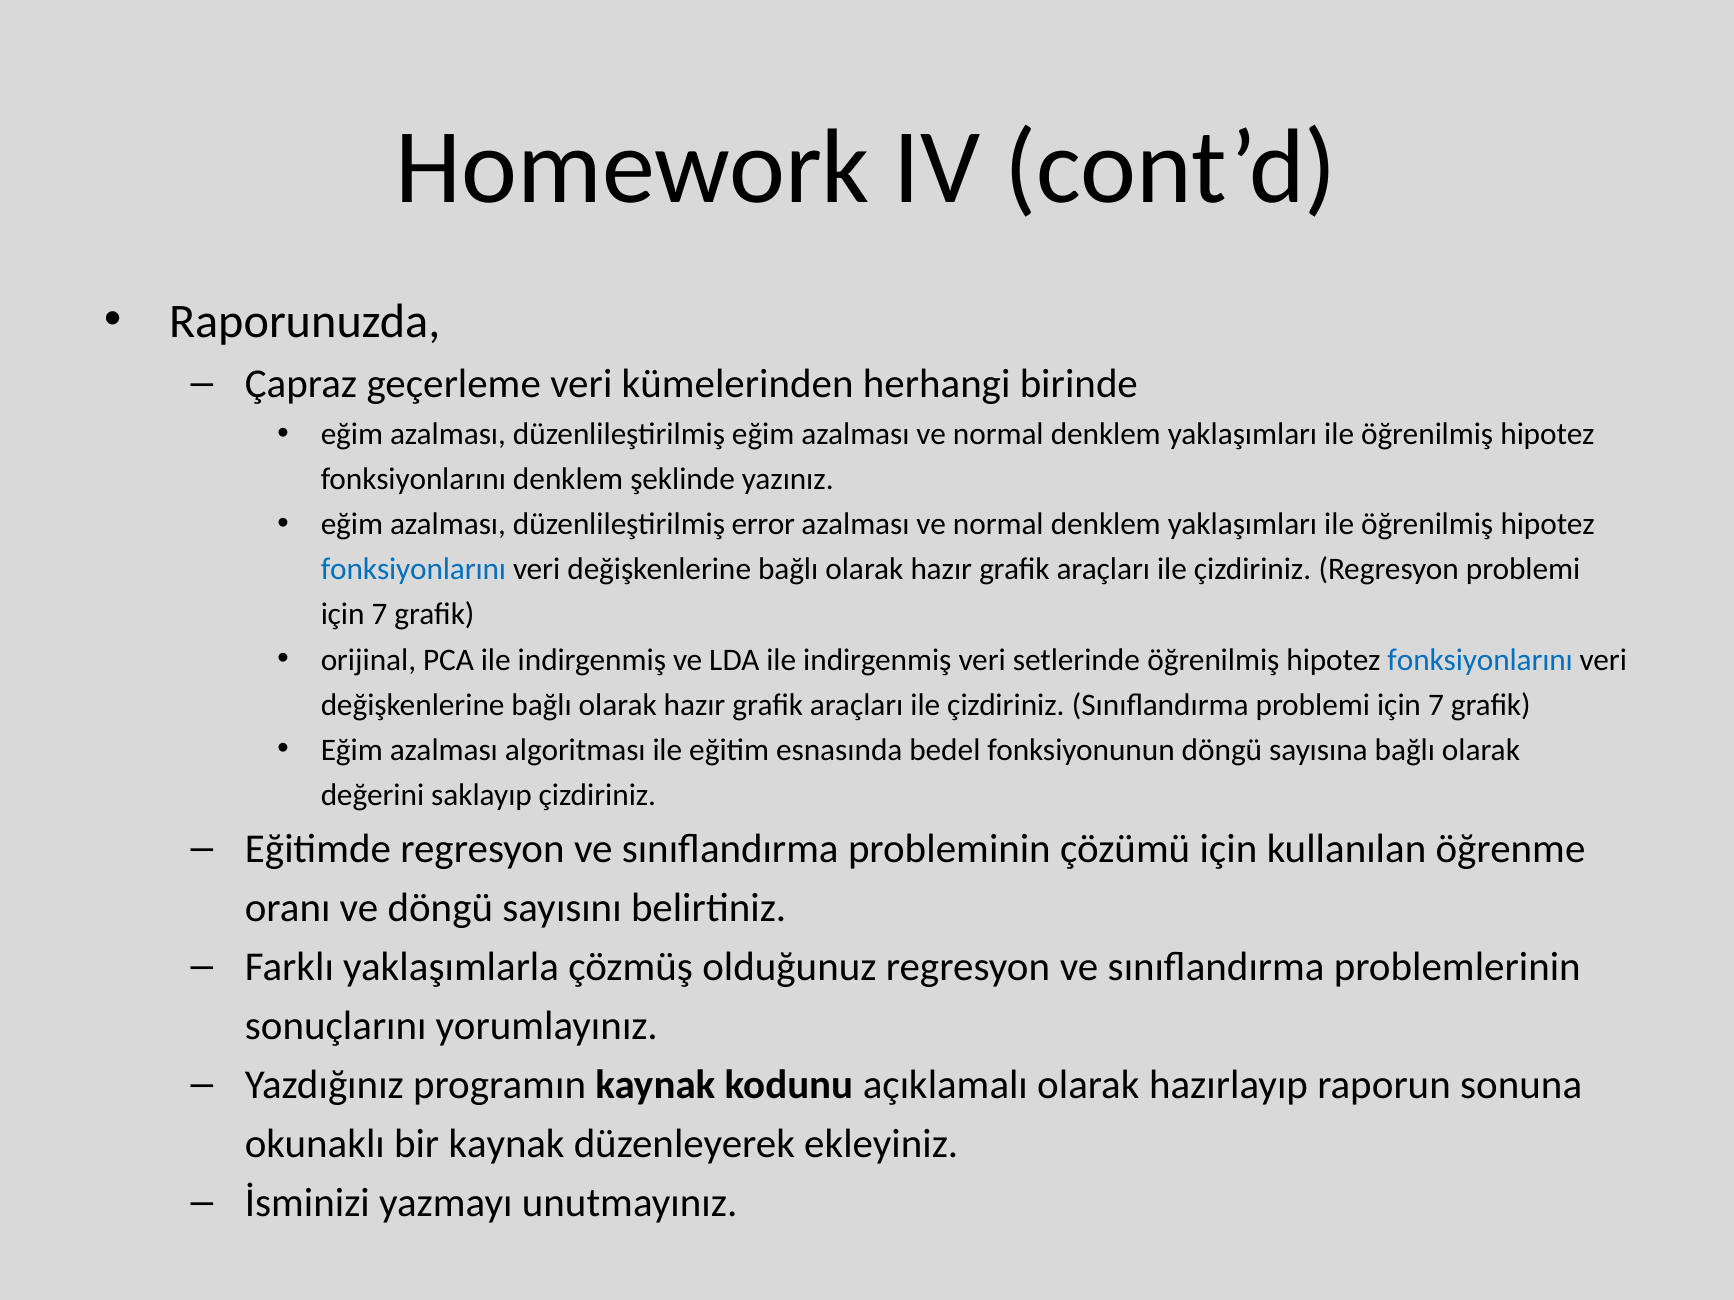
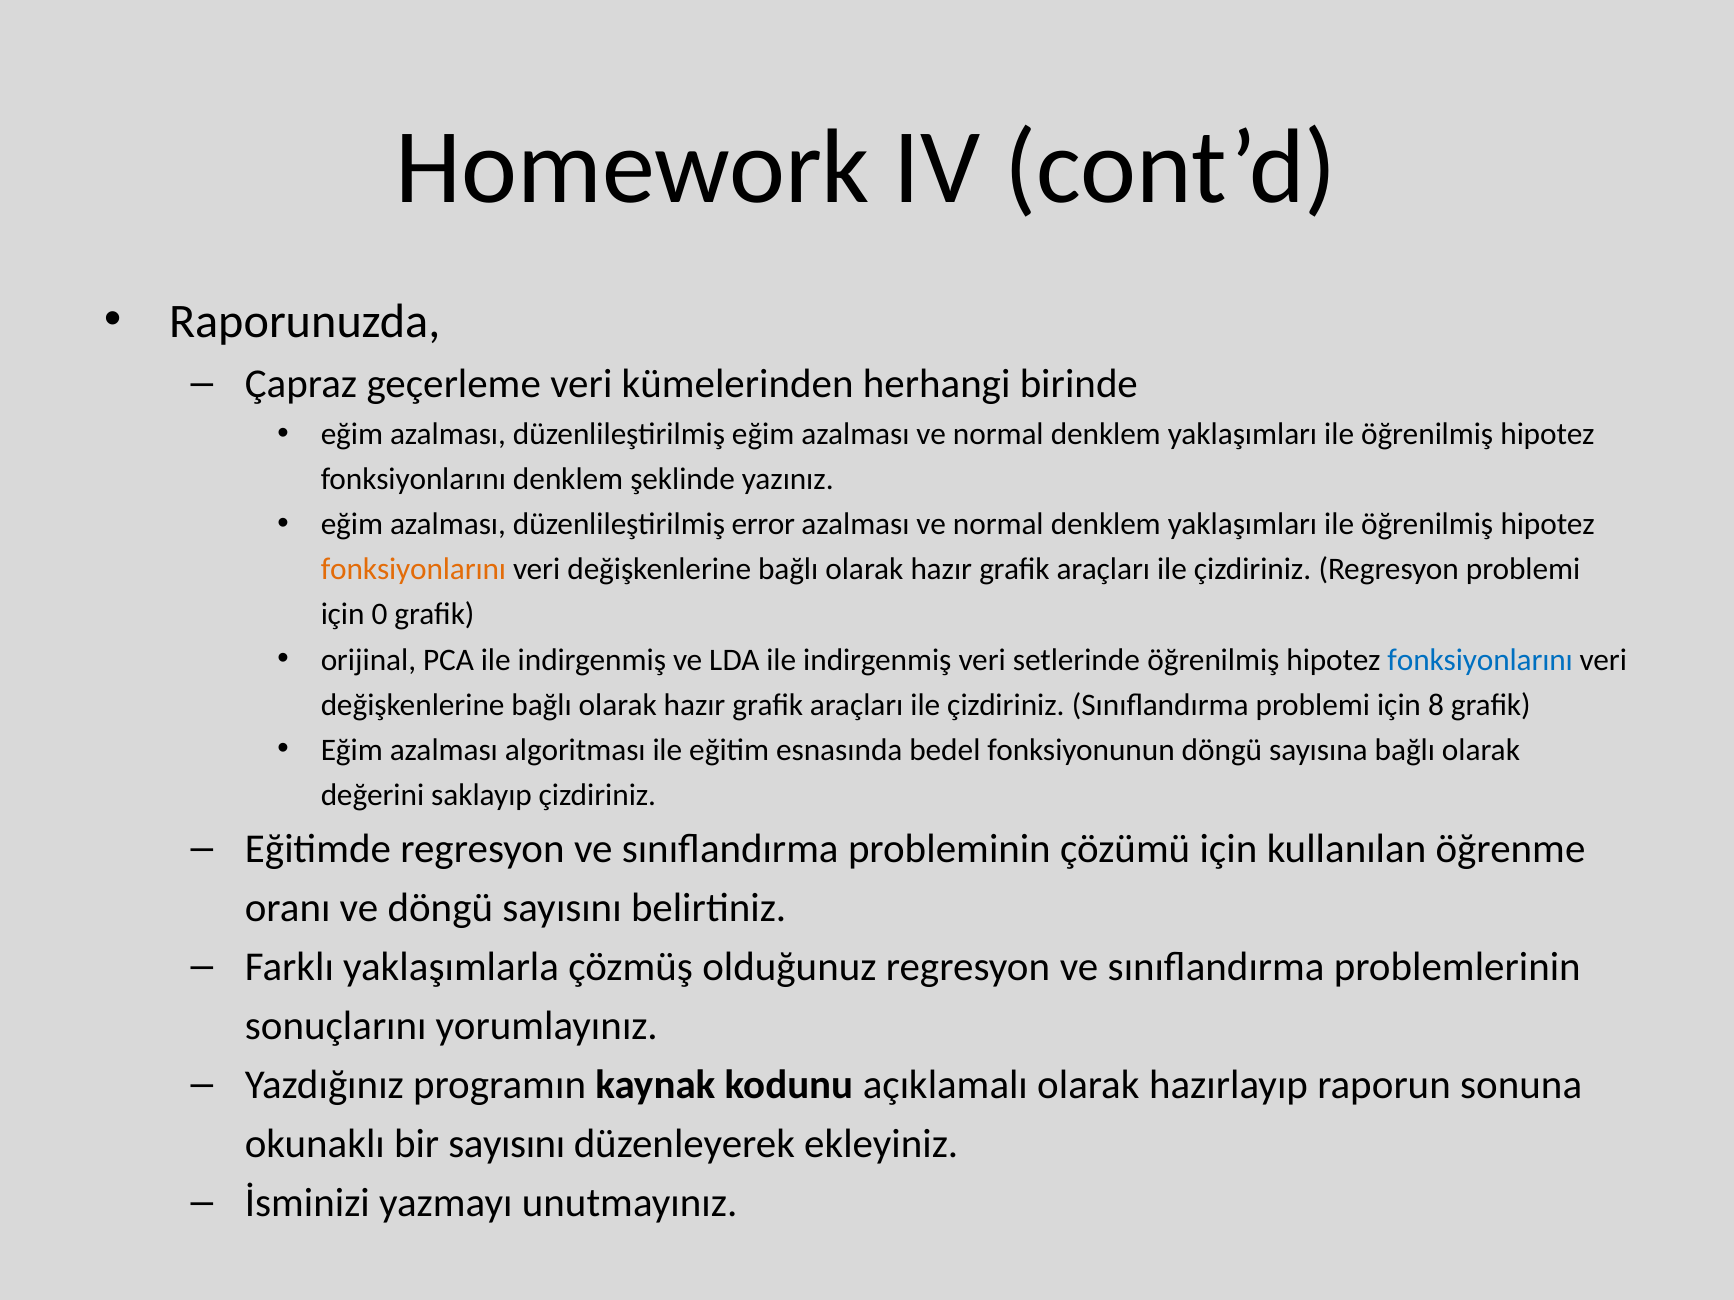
fonksiyonlarını at (413, 570) colour: blue -> orange
7 at (380, 615): 7 -> 0
Sınıflandırma problemi için 7: 7 -> 8
bir kaynak: kaynak -> sayısını
